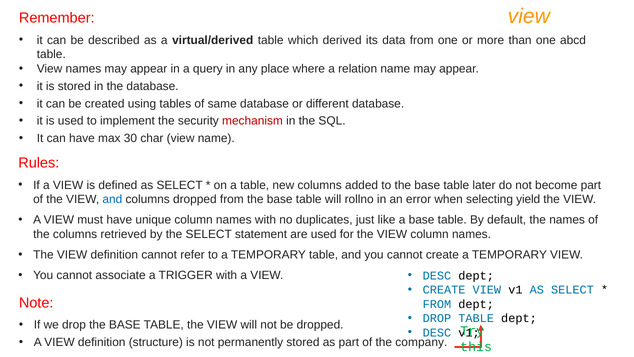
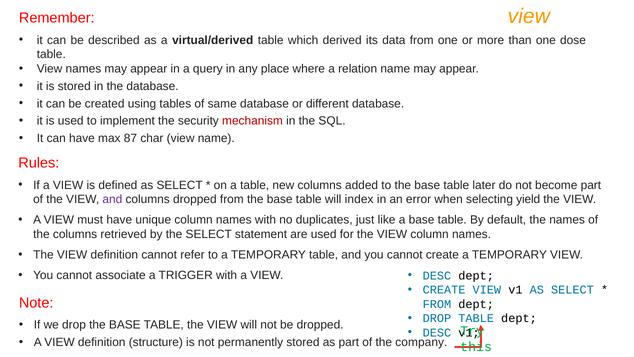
abcd: abcd -> dose
30: 30 -> 87
and at (112, 199) colour: blue -> purple
rollno: rollno -> index
